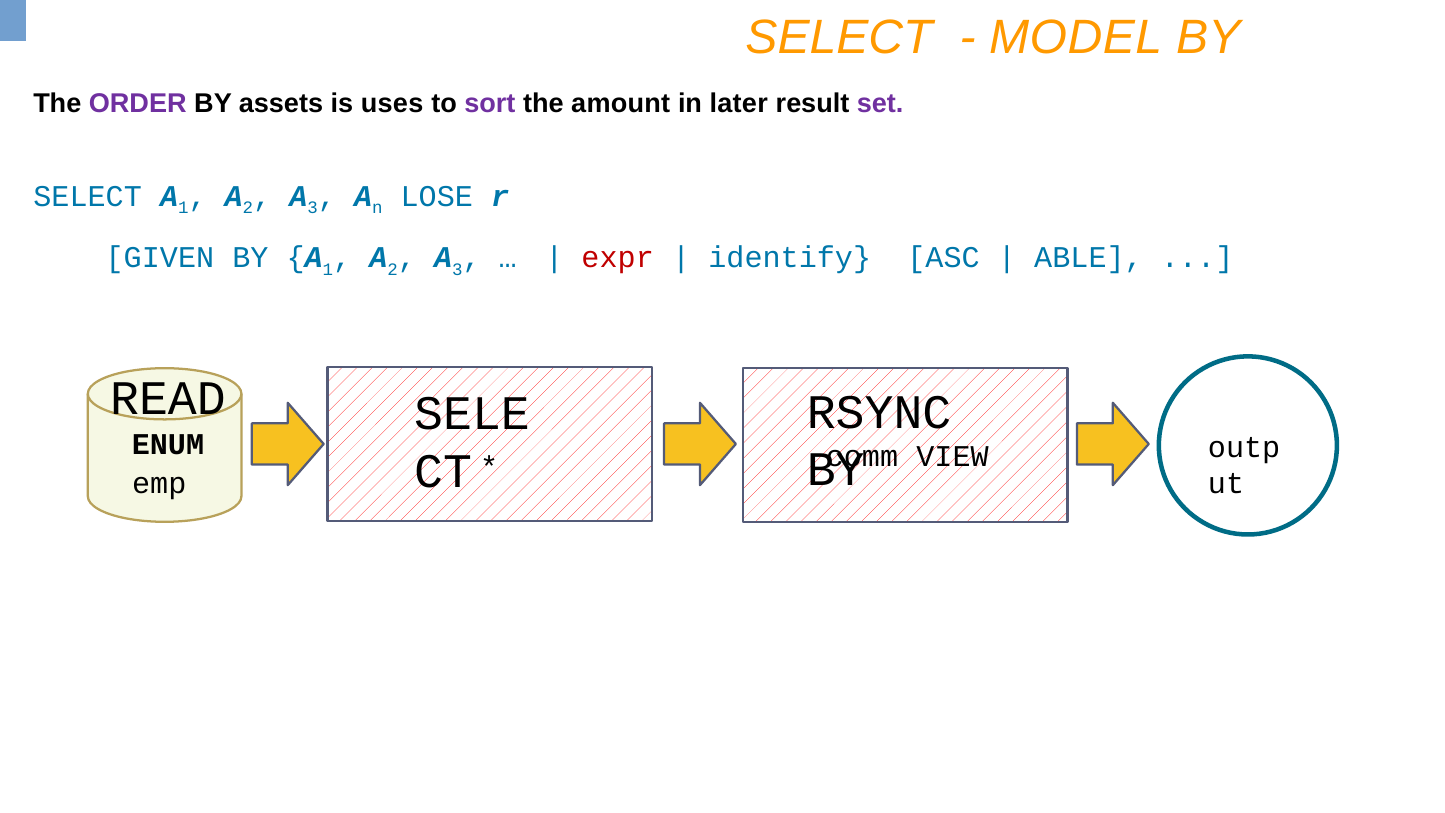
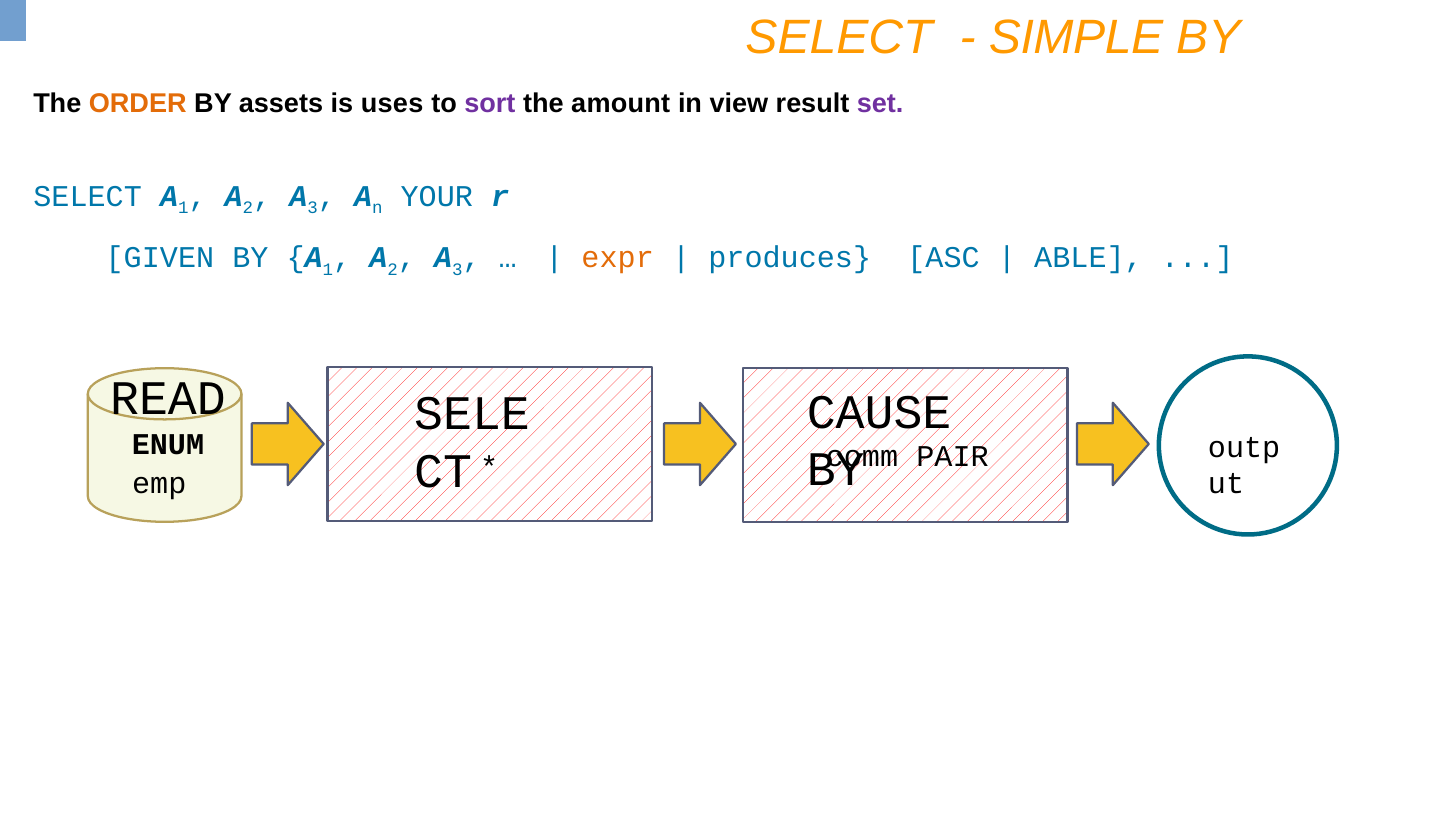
MODEL: MODEL -> SIMPLE
ORDER colour: purple -> orange
later: later -> view
LOSE: LOSE -> YOUR
expr colour: red -> orange
identify: identify -> produces
RSYNC: RSYNC -> CAUSE
VIEW: VIEW -> PAIR
